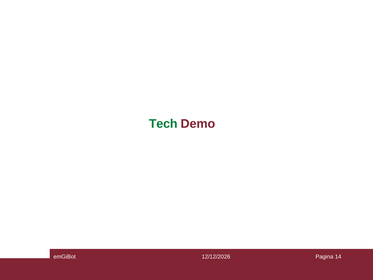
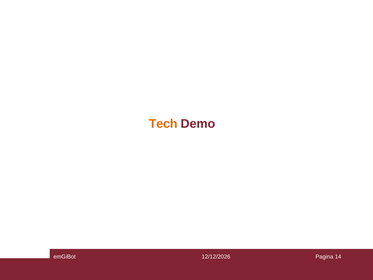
Tech colour: green -> orange
